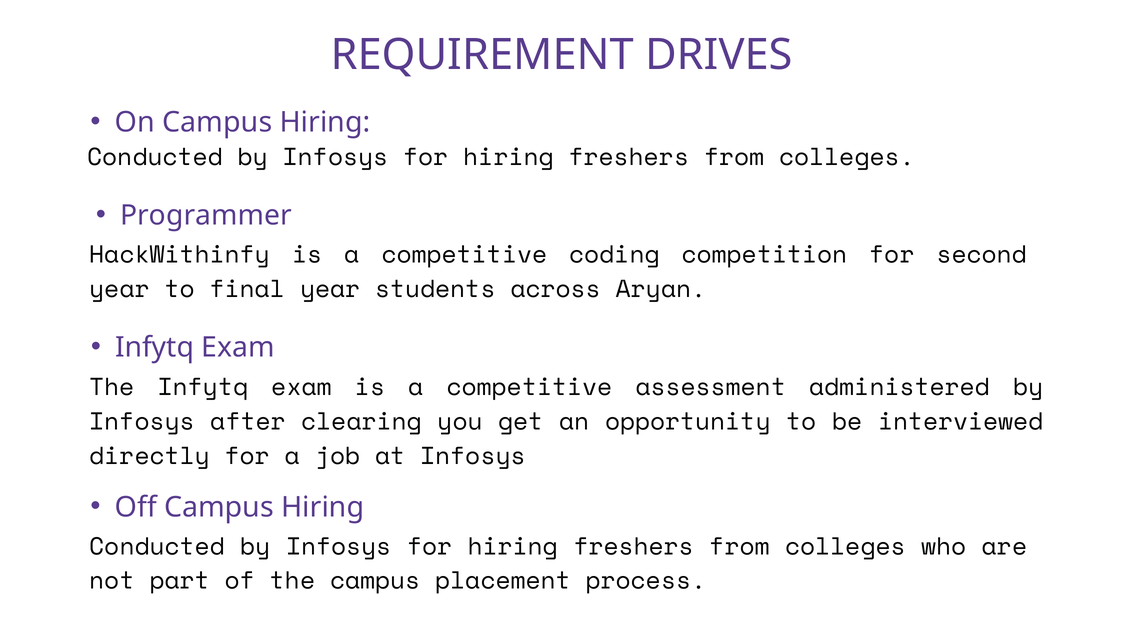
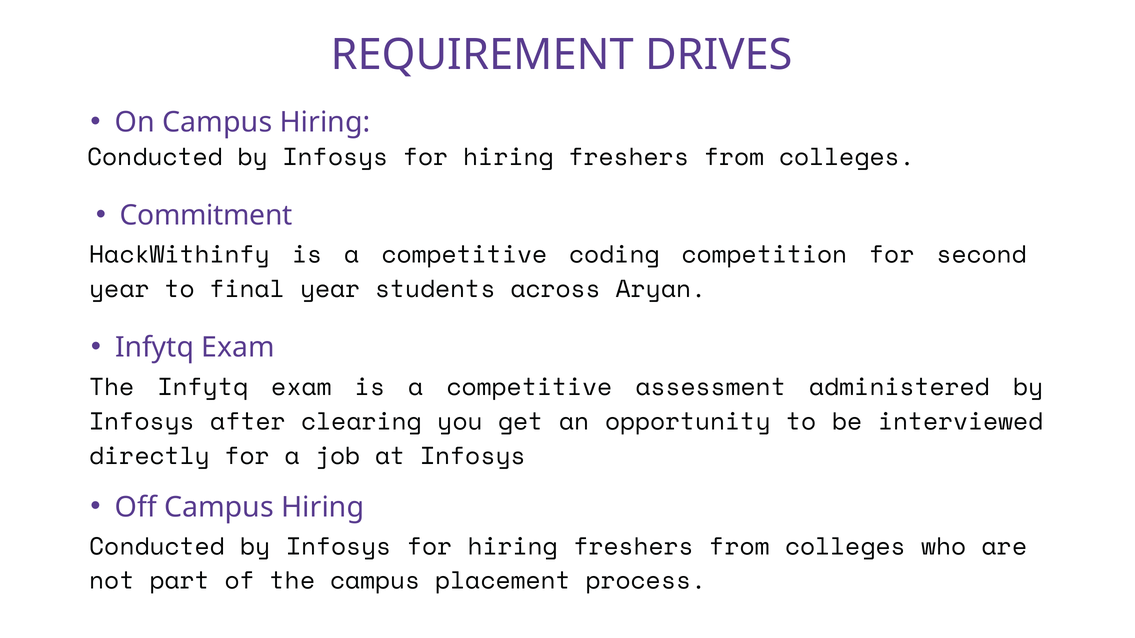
Programmer: Programmer -> Commitment
